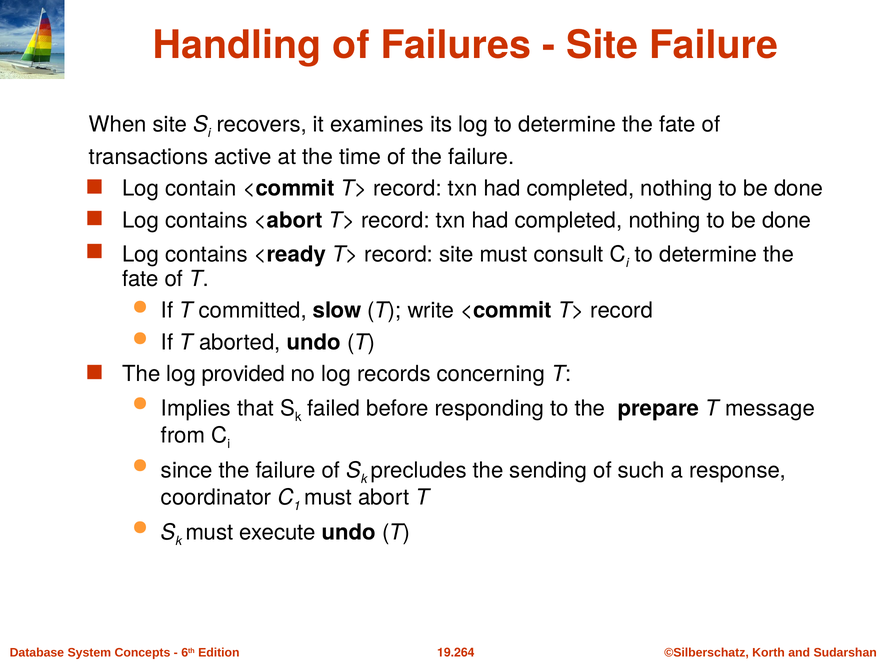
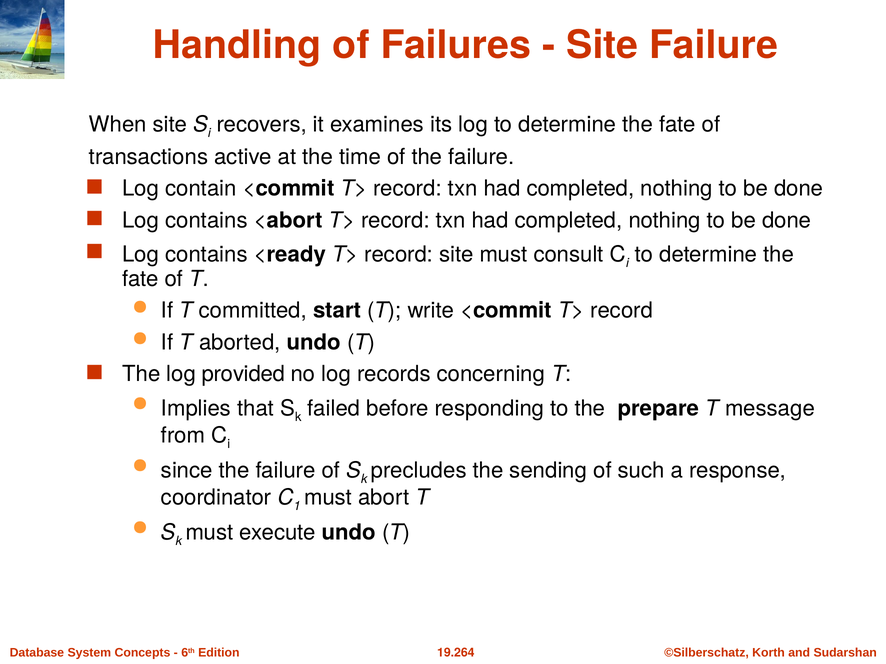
slow: slow -> start
